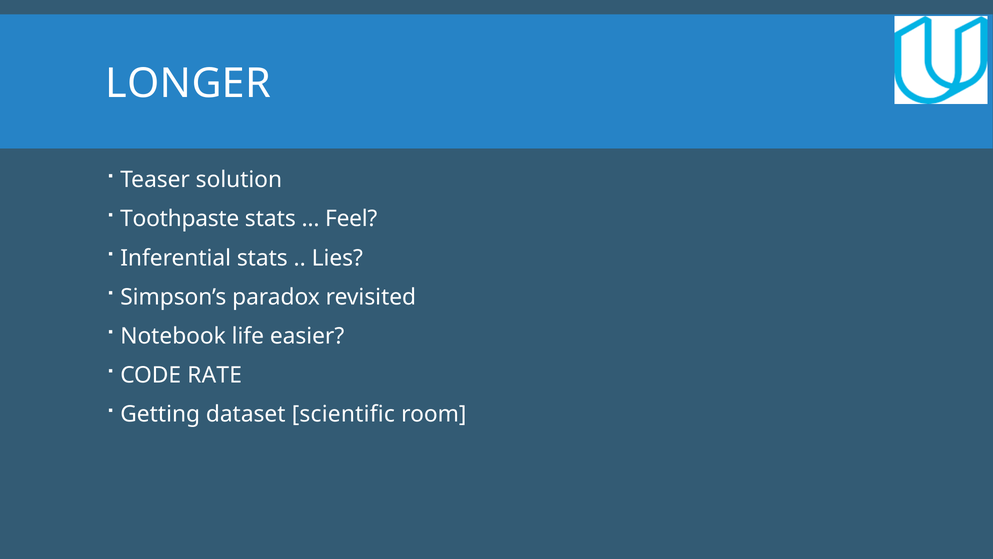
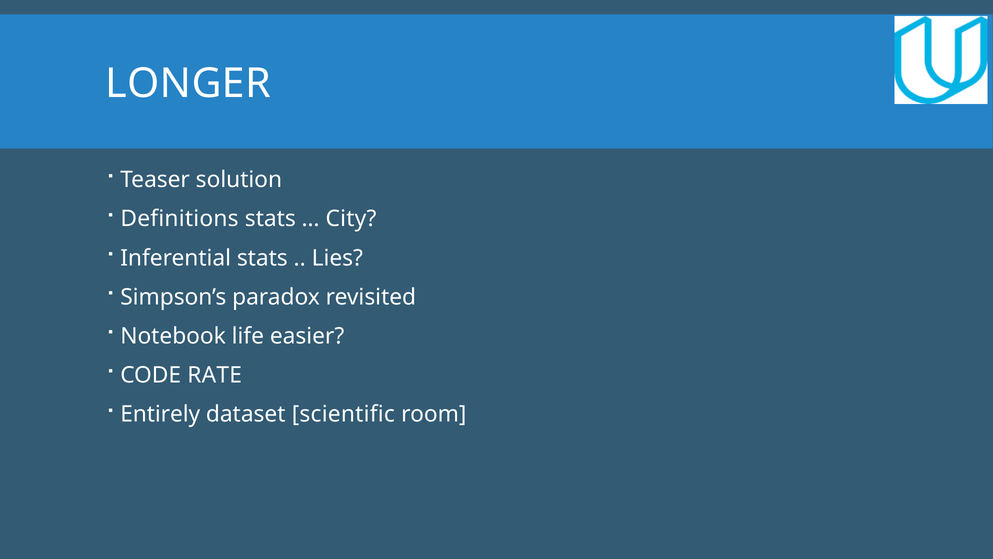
Toothpaste: Toothpaste -> Definitions
Feel: Feel -> City
Getting: Getting -> Entirely
